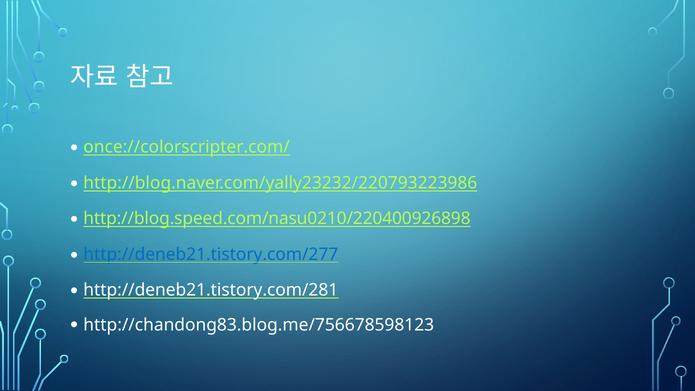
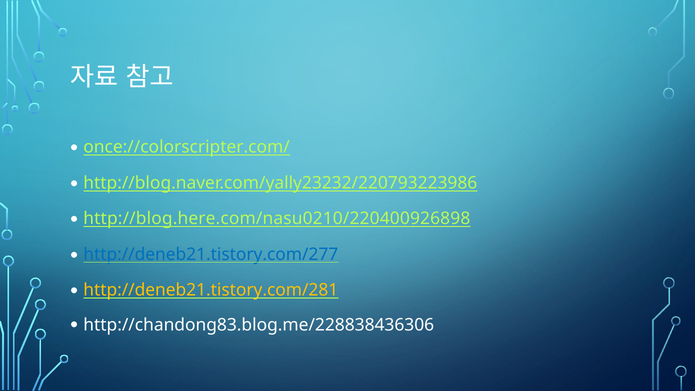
http://blog.speed.com/nasu0210/220400926898: http://blog.speed.com/nasu0210/220400926898 -> http://blog.here.com/nasu0210/220400926898
http://deneb21.tistory.com/281 colour: white -> yellow
http://chandong83.blog.me/756678598123: http://chandong83.blog.me/756678598123 -> http://chandong83.blog.me/228838436306
